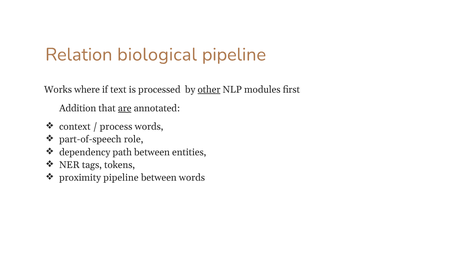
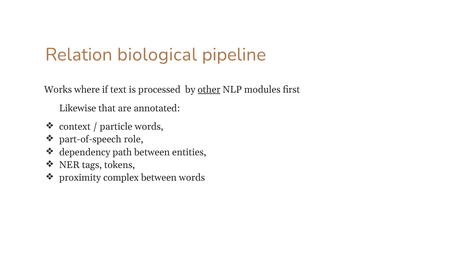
Addition: Addition -> Likewise
are underline: present -> none
process: process -> particle
proximity pipeline: pipeline -> complex
